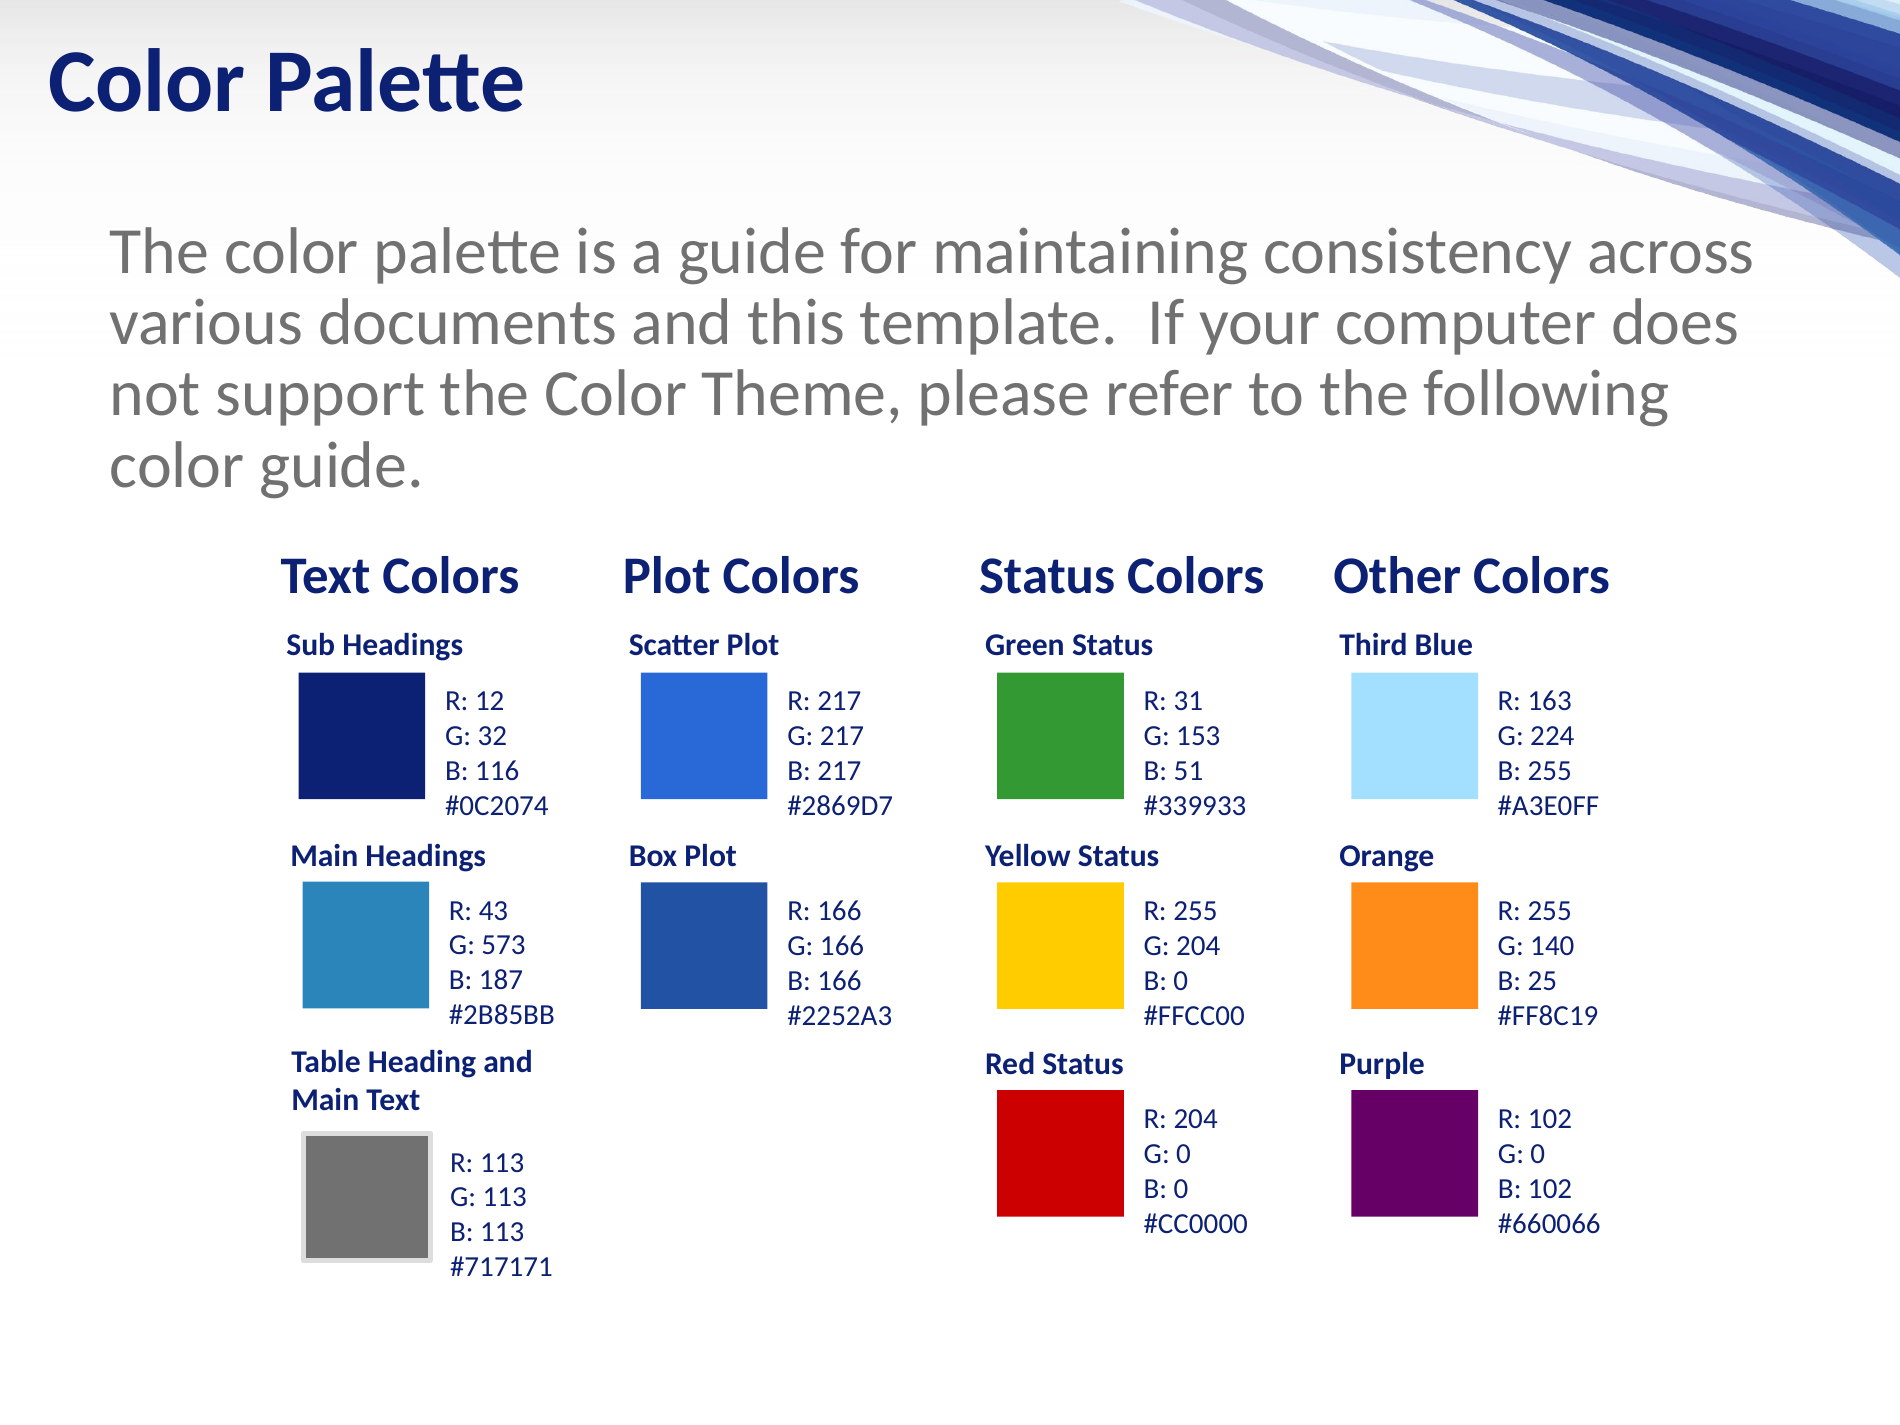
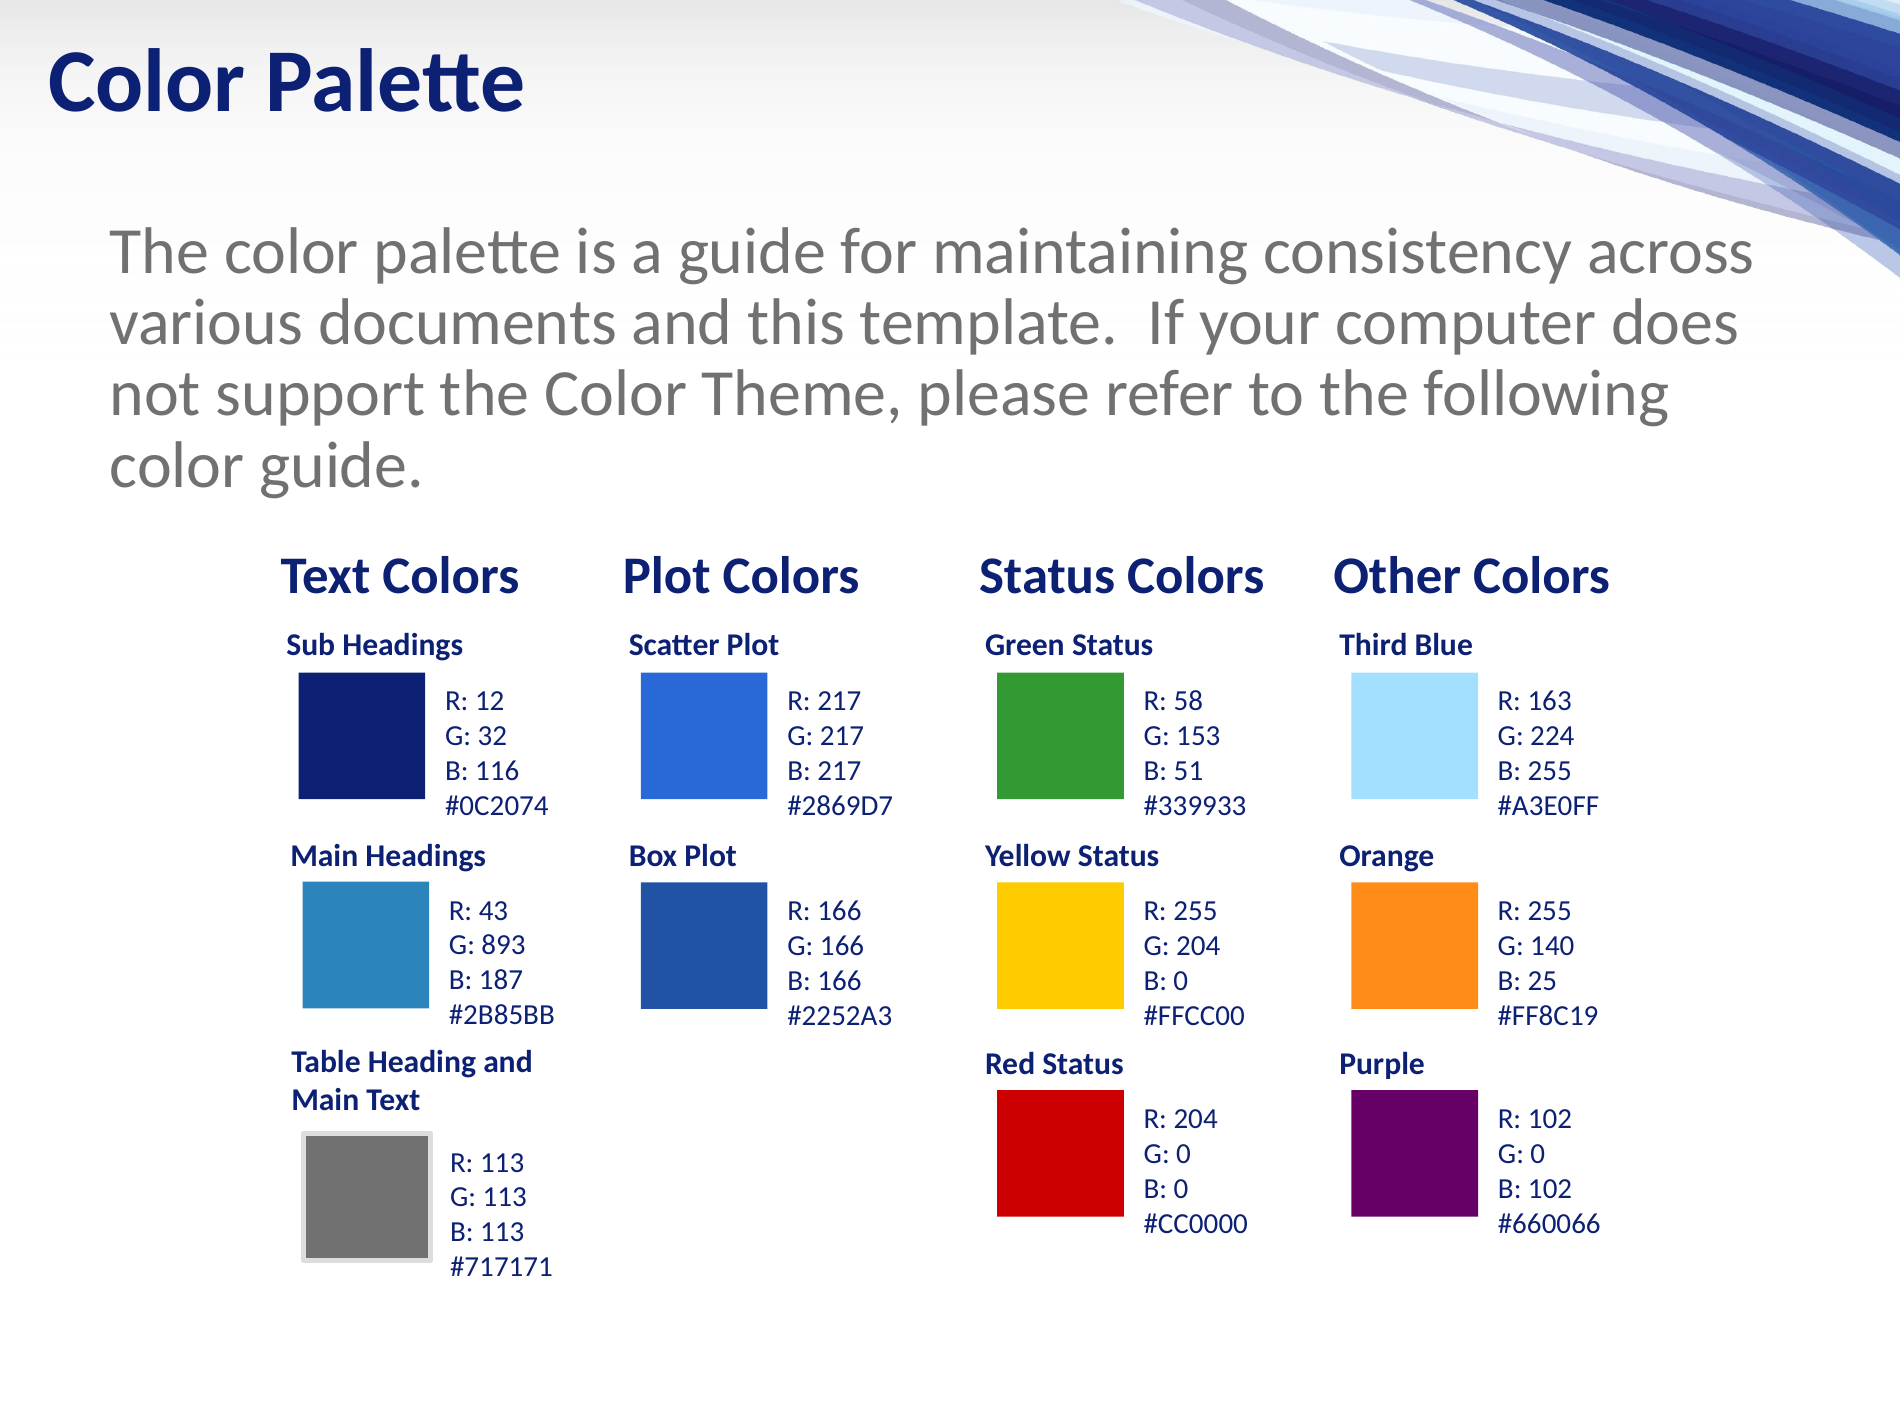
31: 31 -> 58
573: 573 -> 893
